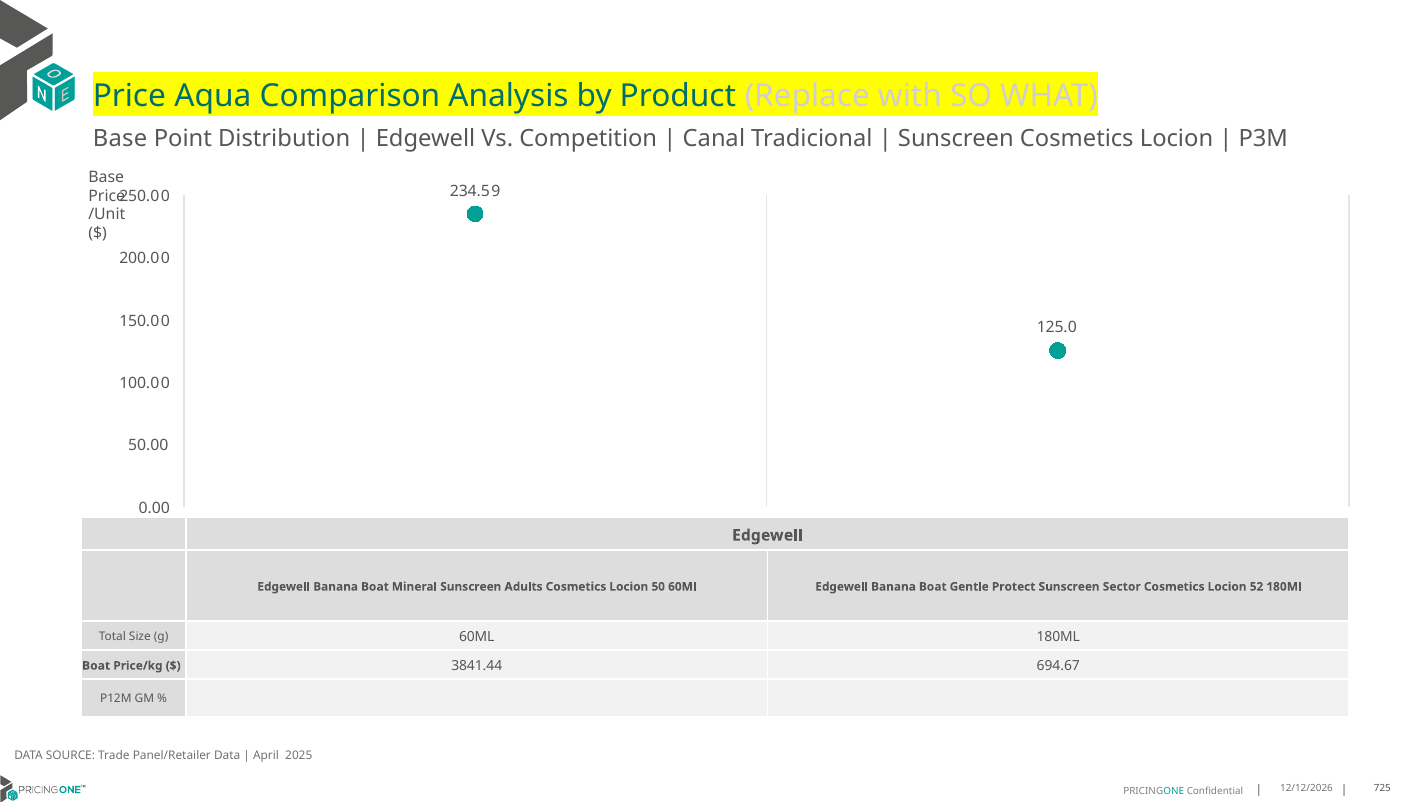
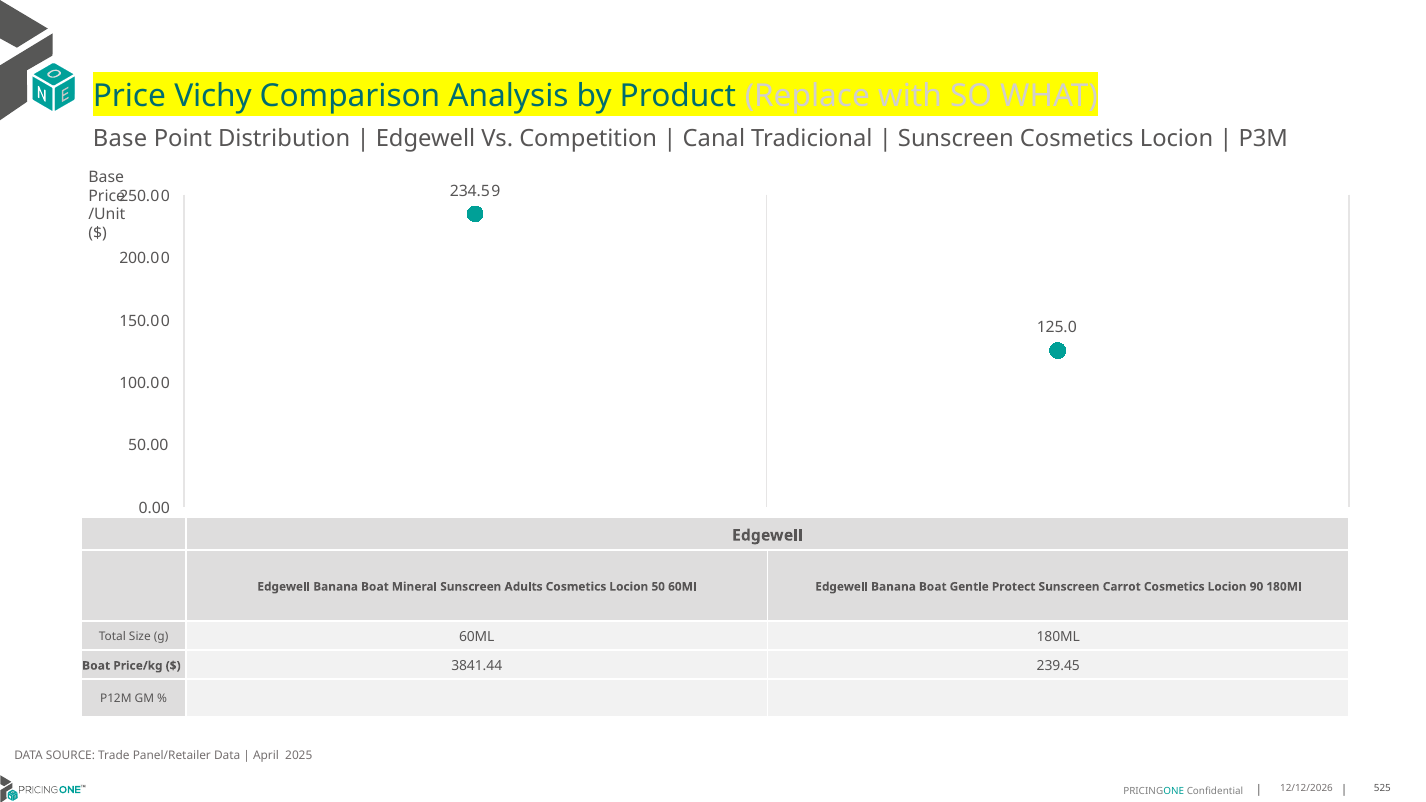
Aqua: Aqua -> Vichy
Sector: Sector -> Carrot
52: 52 -> 90
694.67: 694.67 -> 239.45
725: 725 -> 525
